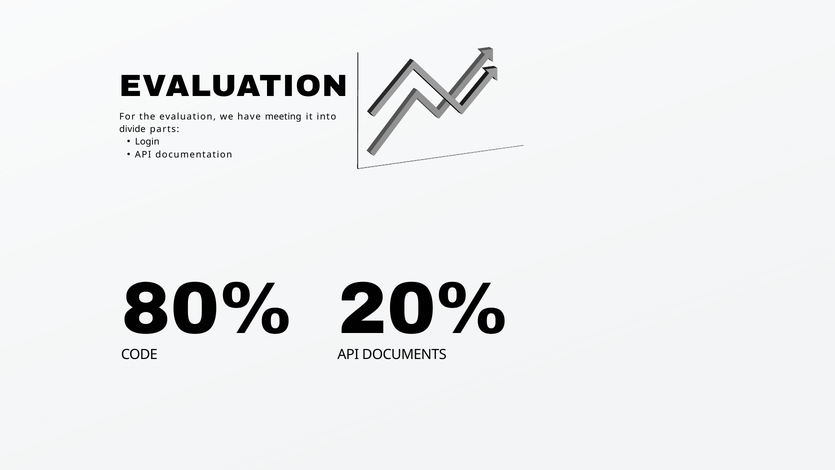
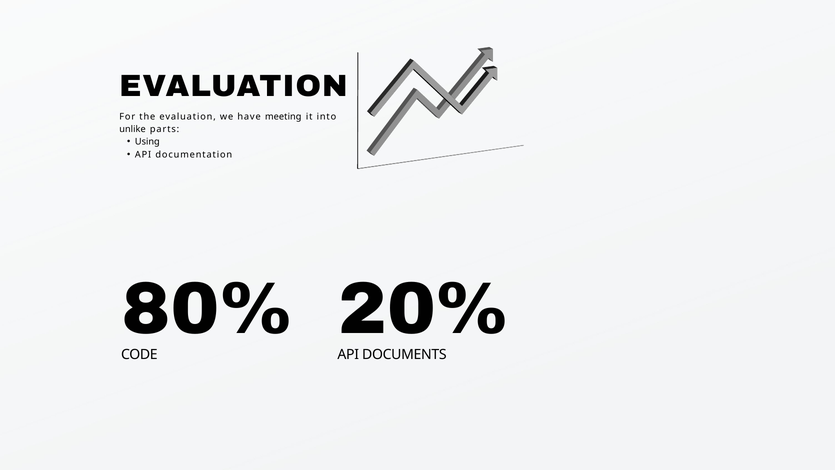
divide: divide -> unlike
Login: Login -> Using
